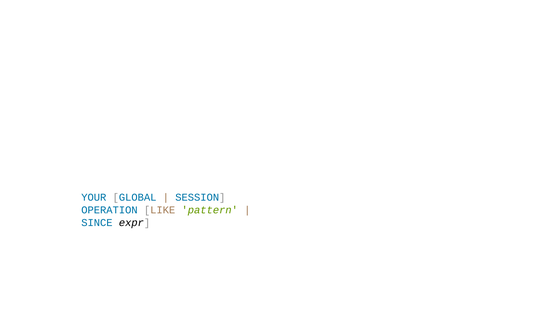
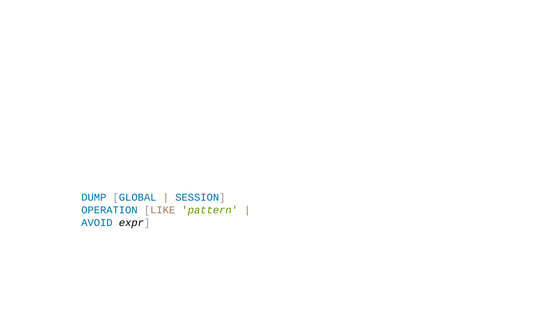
YOUR: YOUR -> DUMP
SINCE: SINCE -> AVOID
